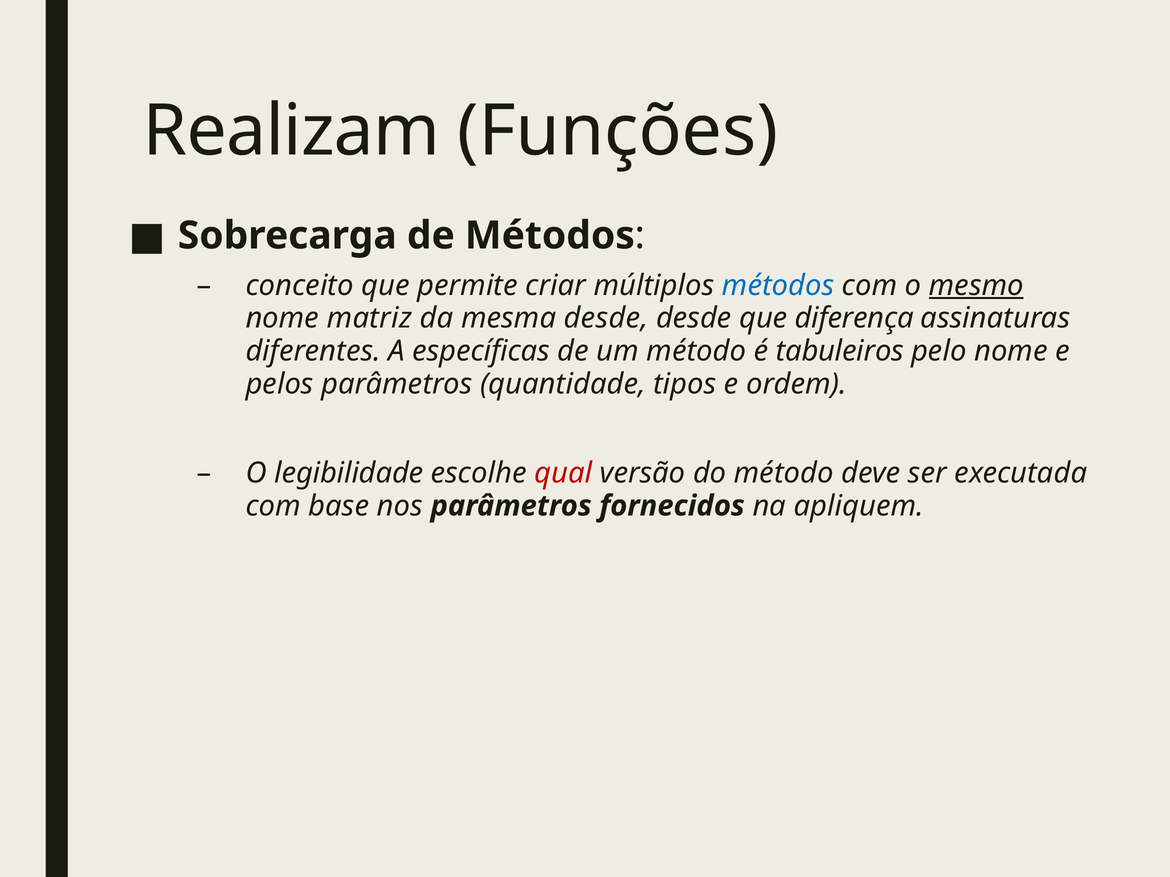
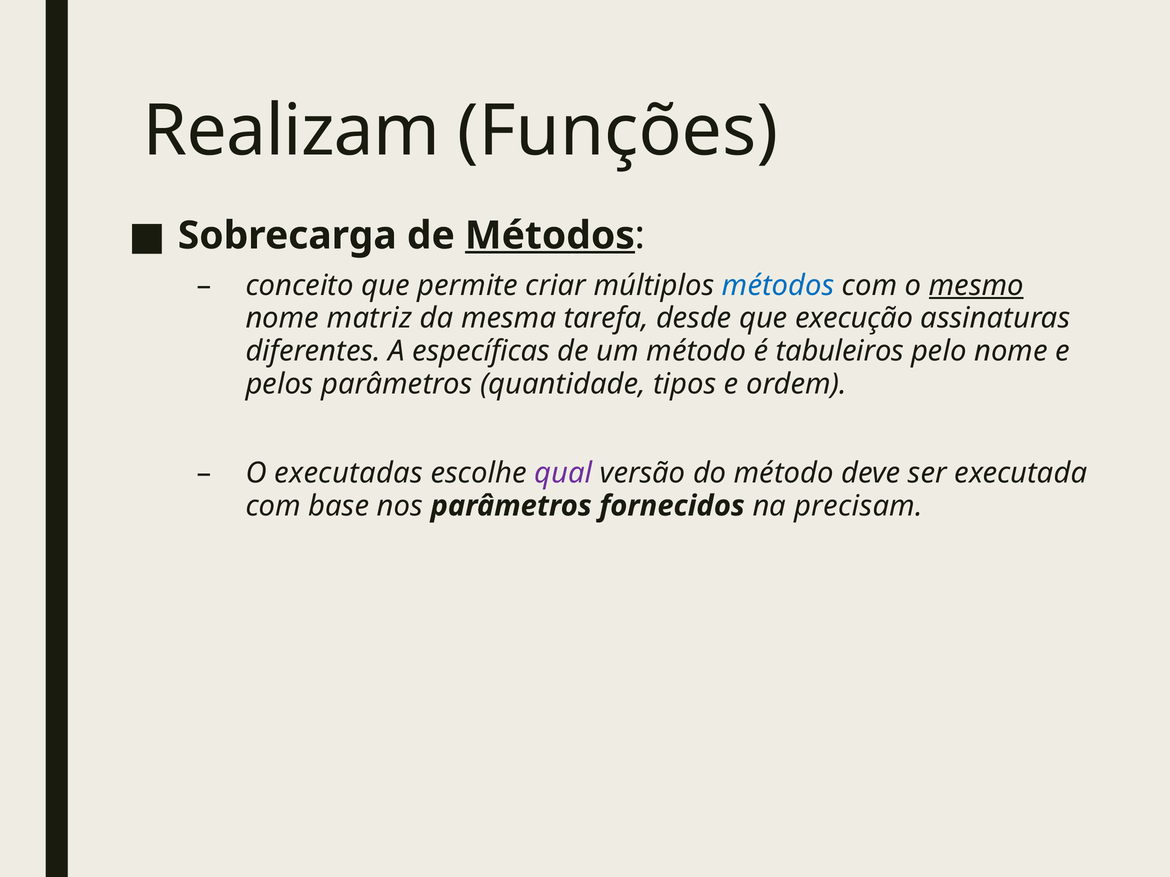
Métodos at (550, 236) underline: none -> present
mesma desde: desde -> tarefa
diferença: diferença -> execução
legibilidade: legibilidade -> executadas
qual colour: red -> purple
apliquem: apliquem -> precisam
